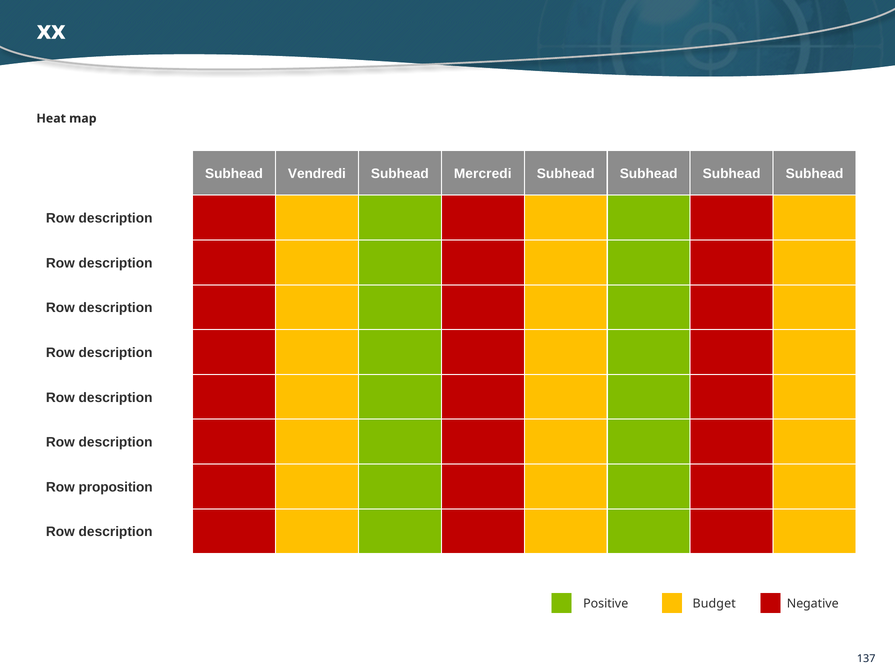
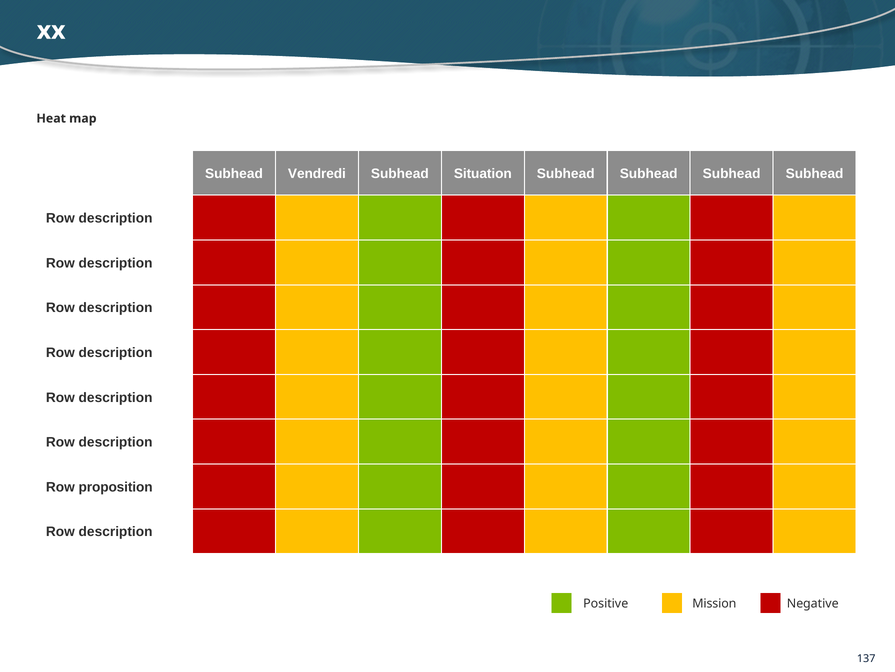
Mercredi: Mercredi -> Situation
Budget: Budget -> Mission
